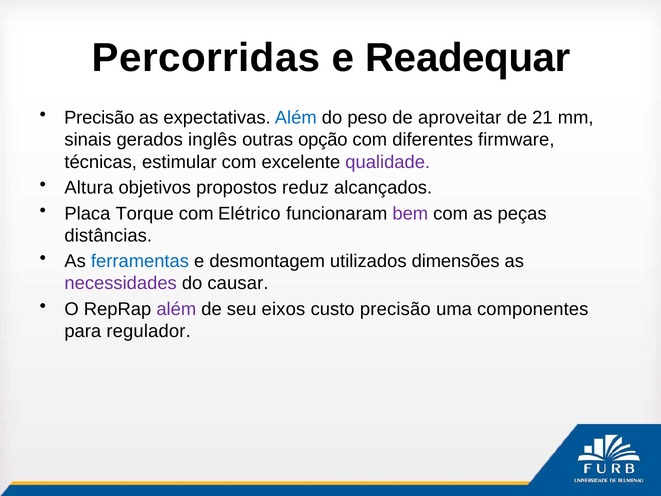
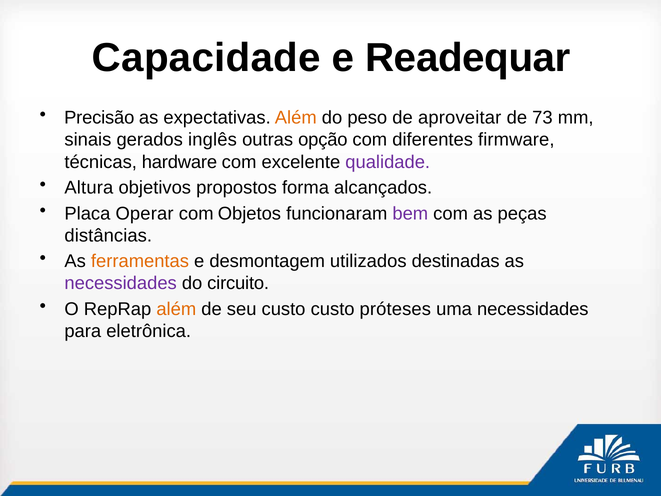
Percorridas: Percorridas -> Capacidade
Além at (296, 118) colour: blue -> orange
21: 21 -> 73
estimular: estimular -> hardware
reduz: reduz -> forma
Torque: Torque -> Operar
Elétrico: Elétrico -> Objetos
ferramentas colour: blue -> orange
dimensões: dimensões -> destinadas
causar: causar -> circuito
além at (176, 309) colour: purple -> orange
seu eixos: eixos -> custo
custo precisão: precisão -> próteses
uma componentes: componentes -> necessidades
regulador: regulador -> eletrônica
